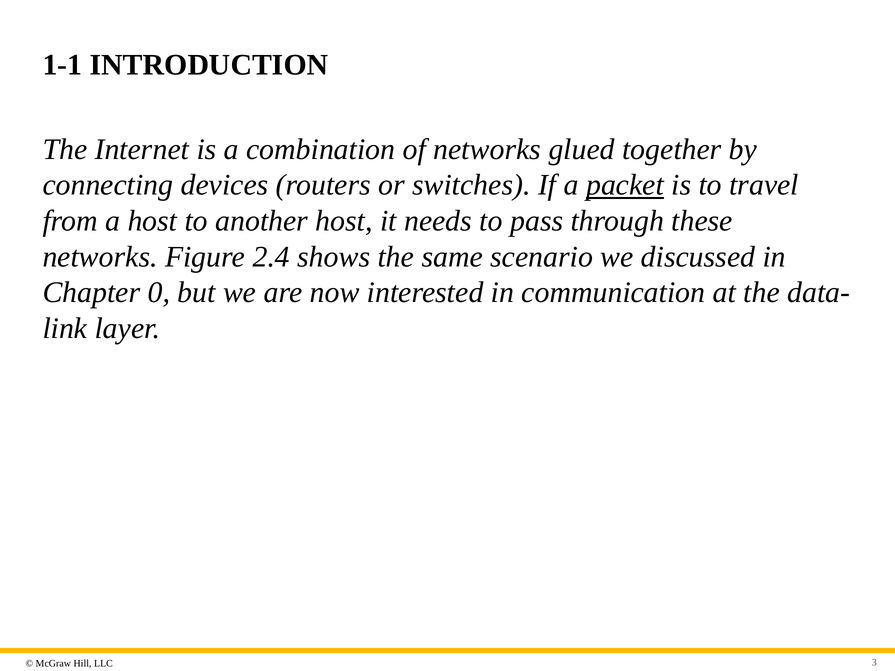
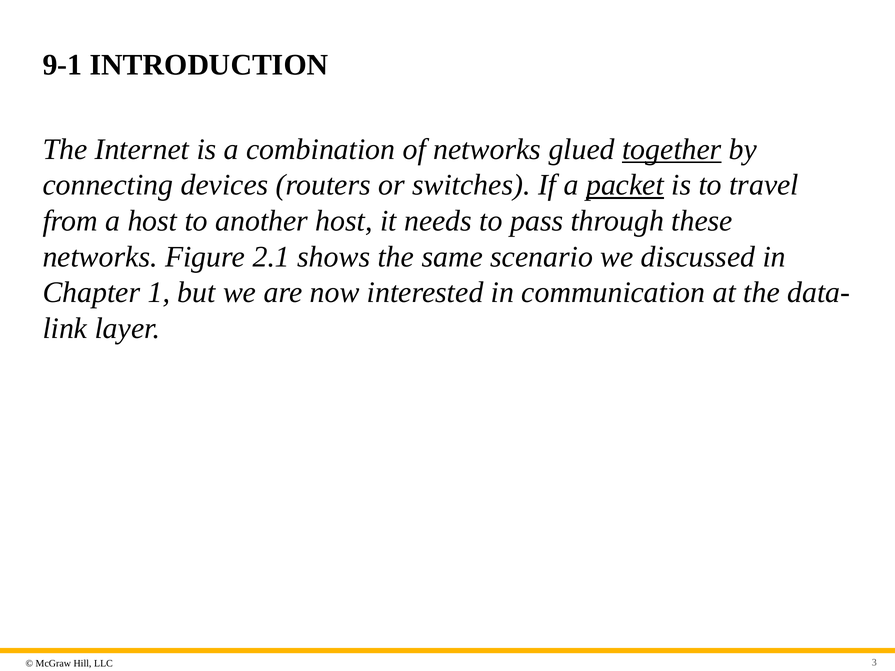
1-1: 1-1 -> 9-1
together underline: none -> present
2.4: 2.4 -> 2.1
0: 0 -> 1
